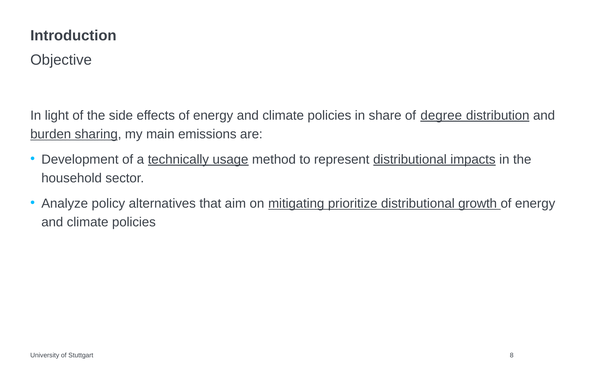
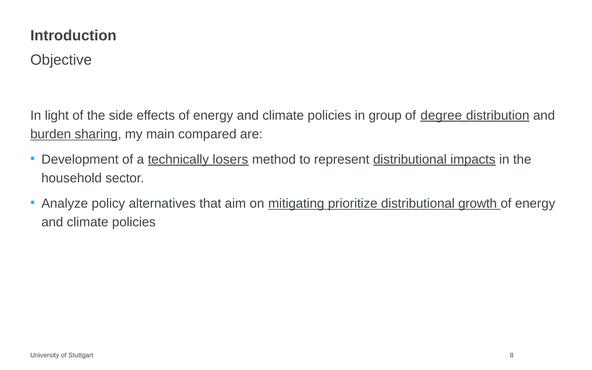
share: share -> group
emissions: emissions -> compared
usage: usage -> losers
